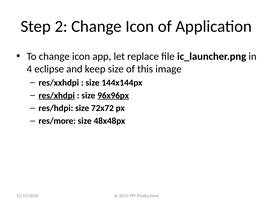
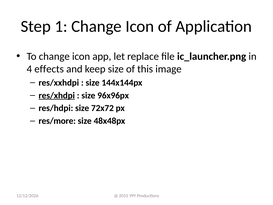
2: 2 -> 1
eclipse: eclipse -> effects
96x96px underline: present -> none
